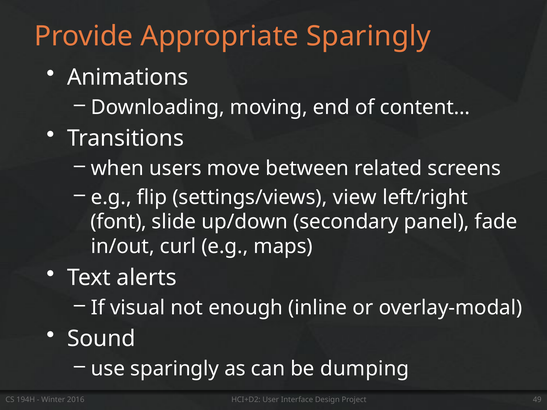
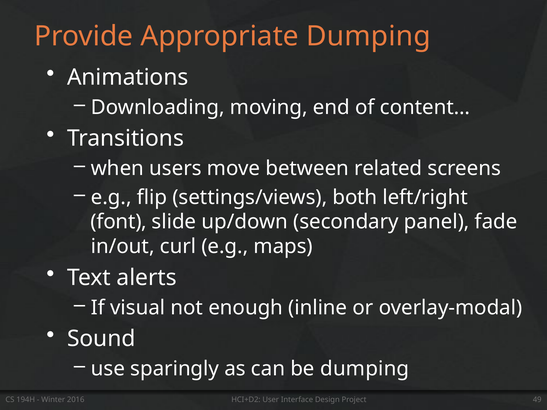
Appropriate Sparingly: Sparingly -> Dumping
view: view -> both
